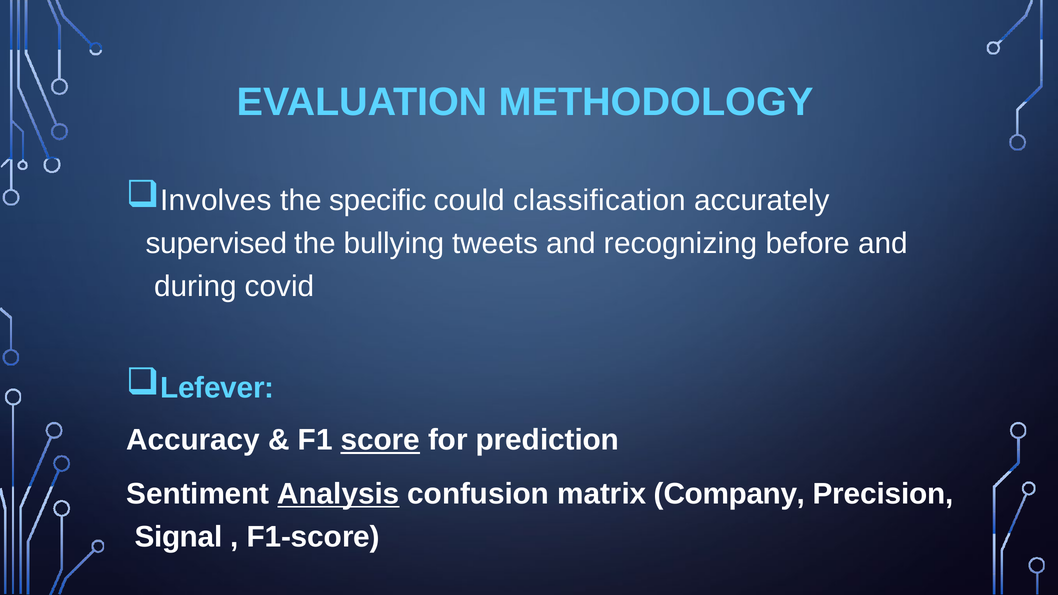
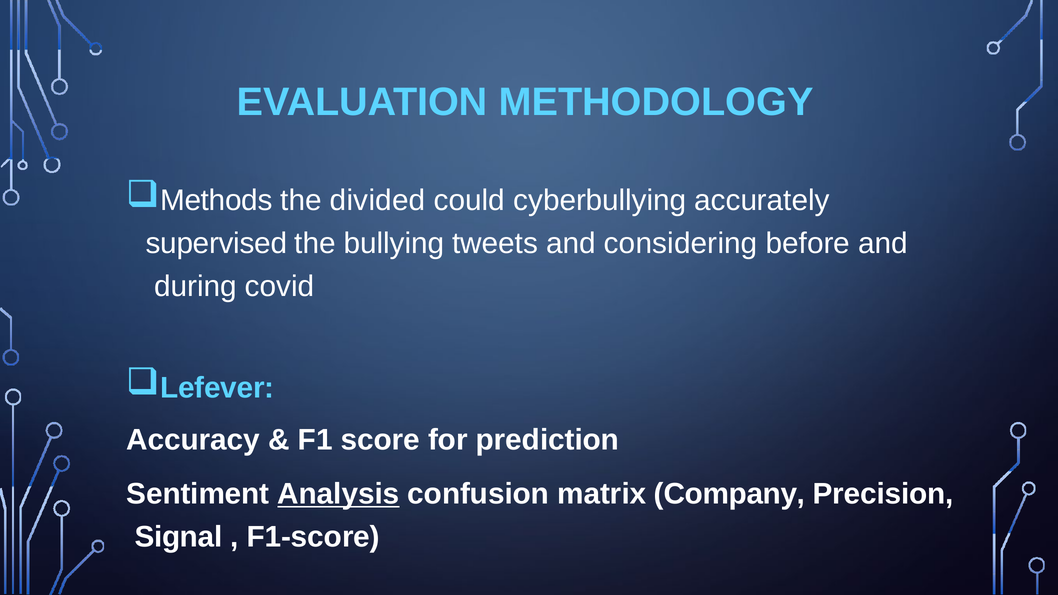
Involves: Involves -> Methods
specific: specific -> divided
classification: classification -> cyberbullying
recognizing: recognizing -> considering
score underline: present -> none
